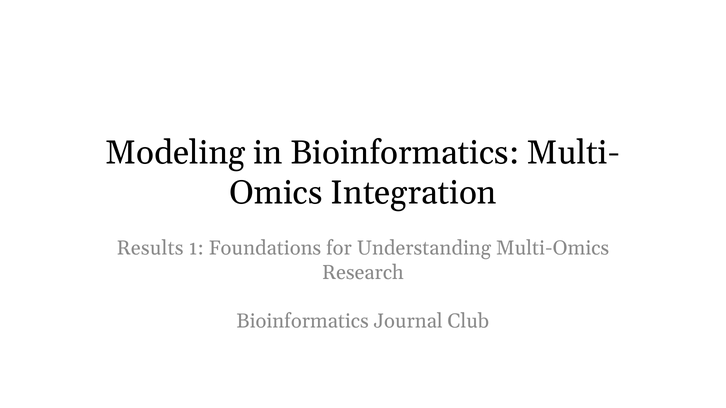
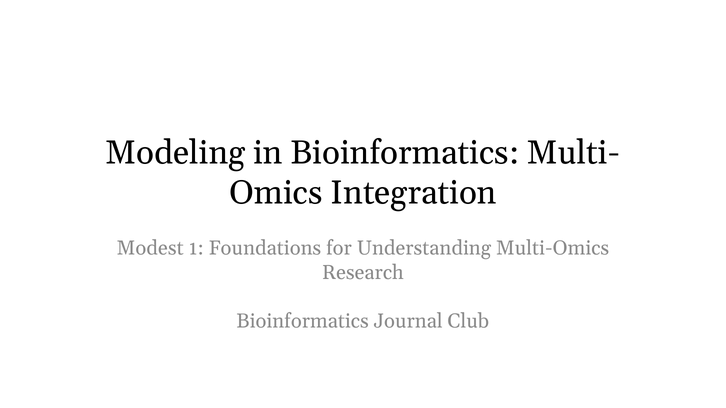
Results: Results -> Modest
